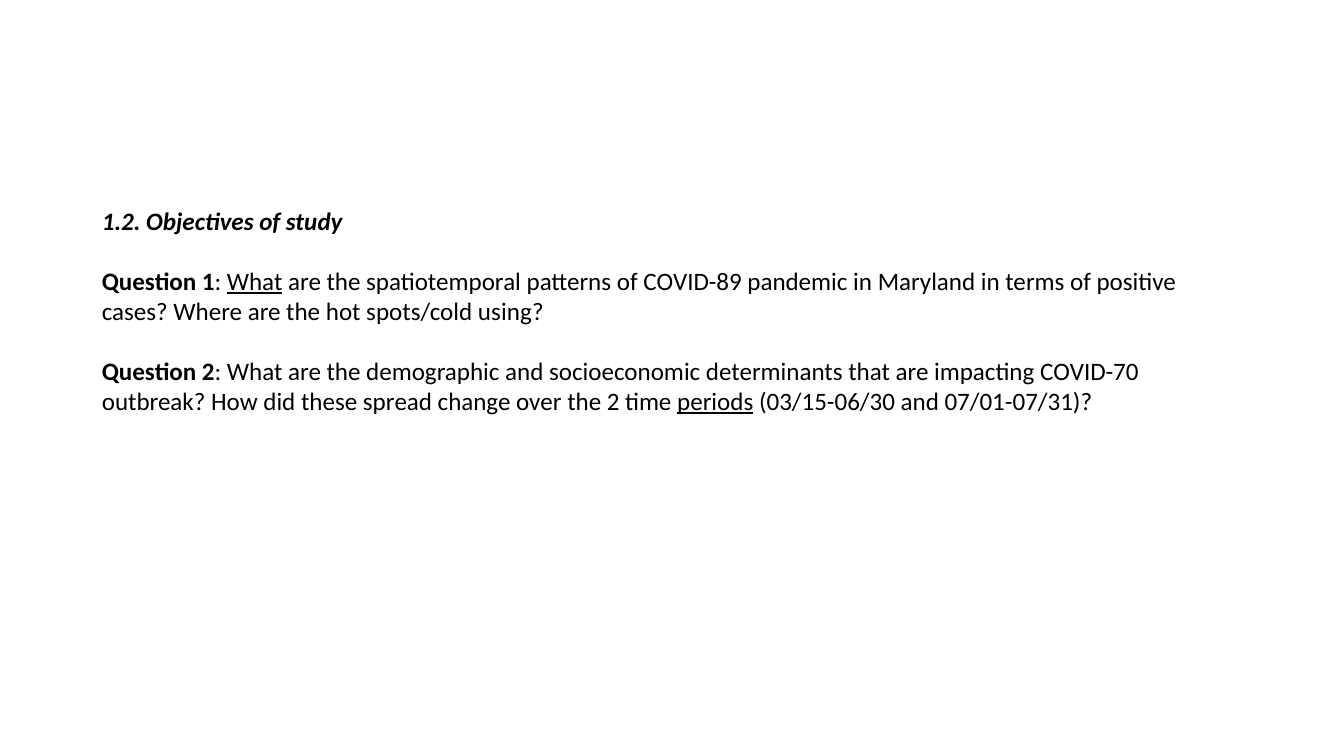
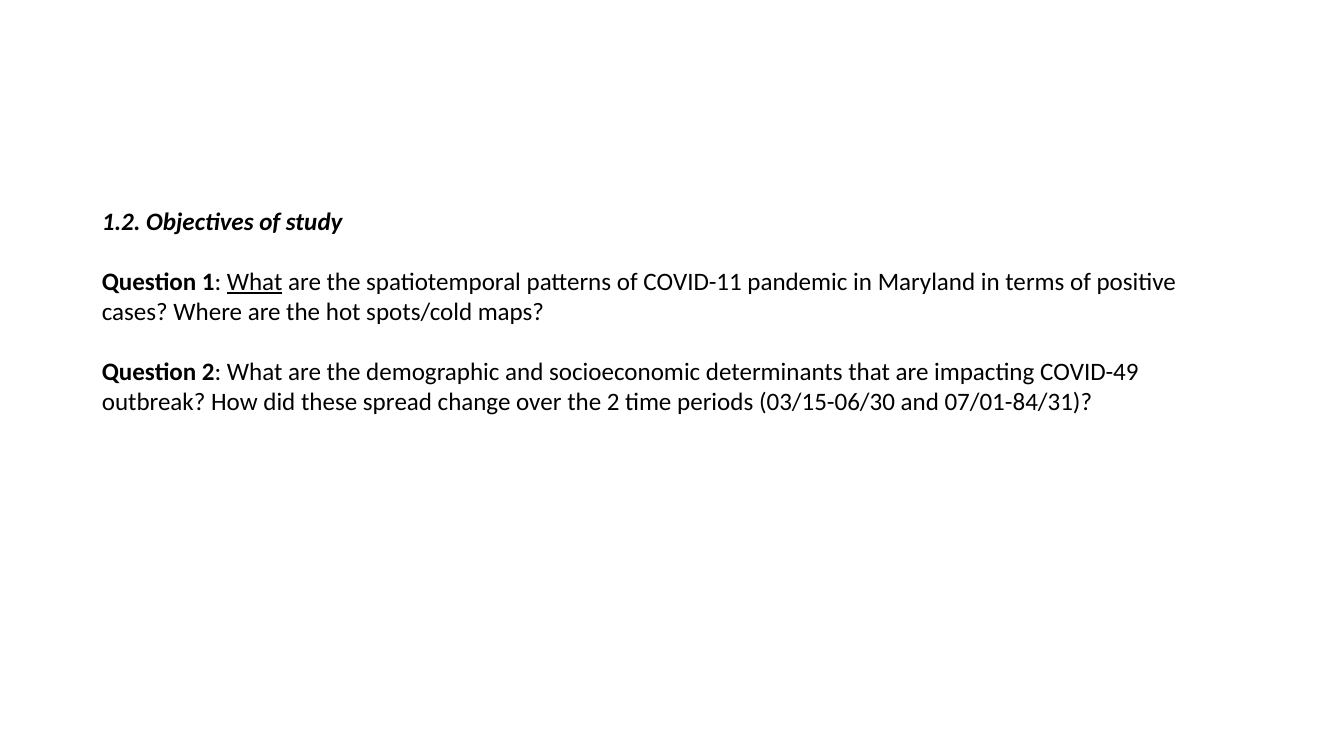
COVID-89: COVID-89 -> COVID-11
using: using -> maps
COVID-70: COVID-70 -> COVID-49
periods underline: present -> none
07/01-07/31: 07/01-07/31 -> 07/01-84/31
